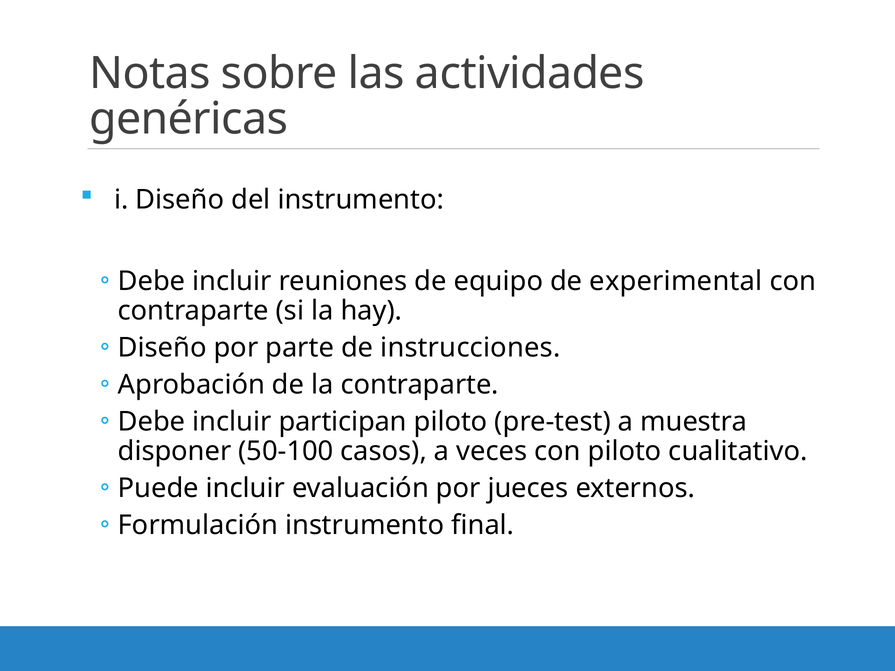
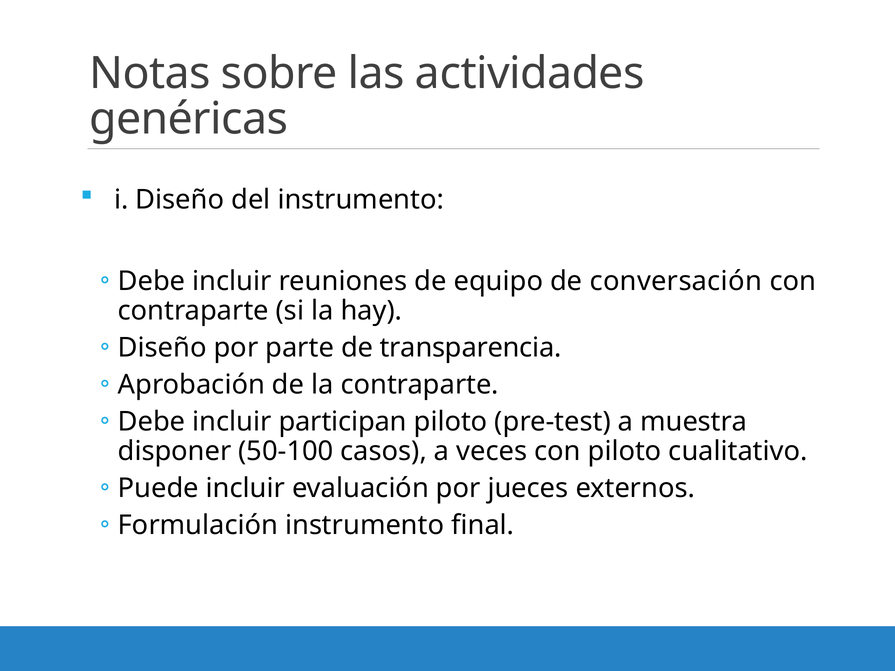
experimental: experimental -> conversación
instrucciones: instrucciones -> transparencia
